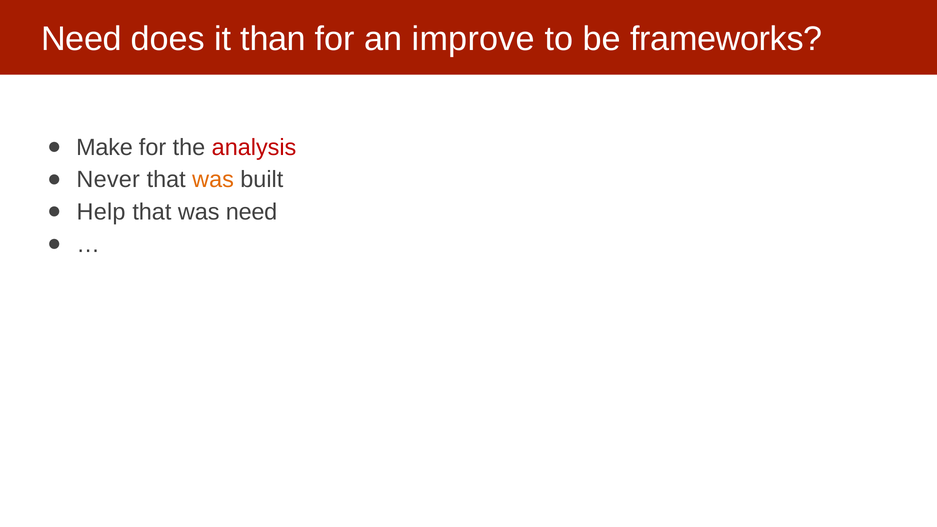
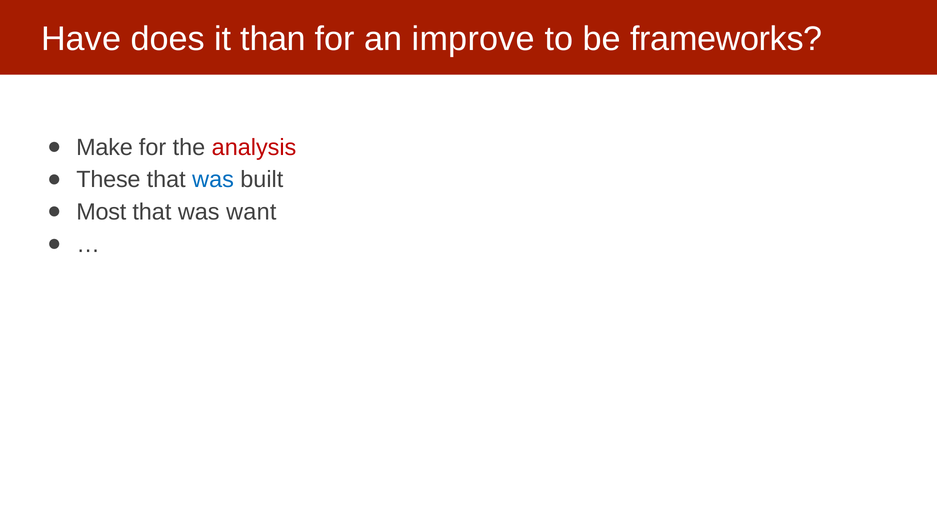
Need at (81, 39): Need -> Have
Never: Never -> These
was at (213, 180) colour: orange -> blue
Help: Help -> Most
was need: need -> want
